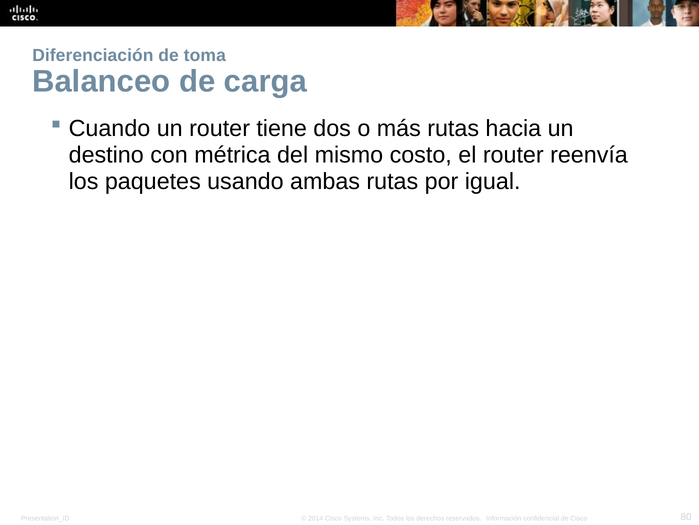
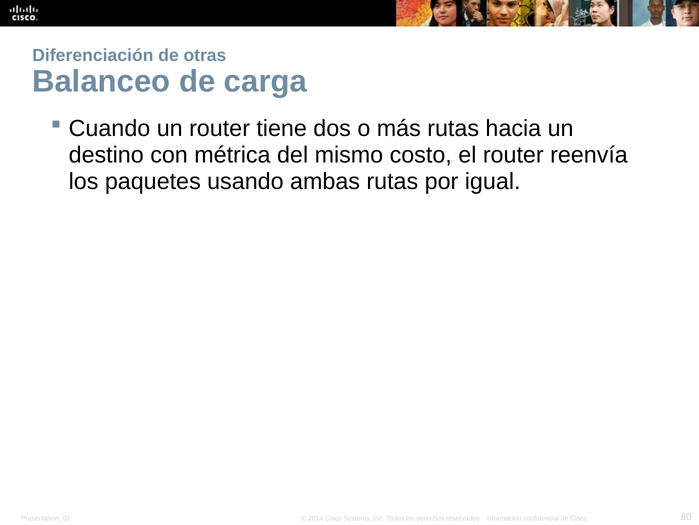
toma: toma -> otras
